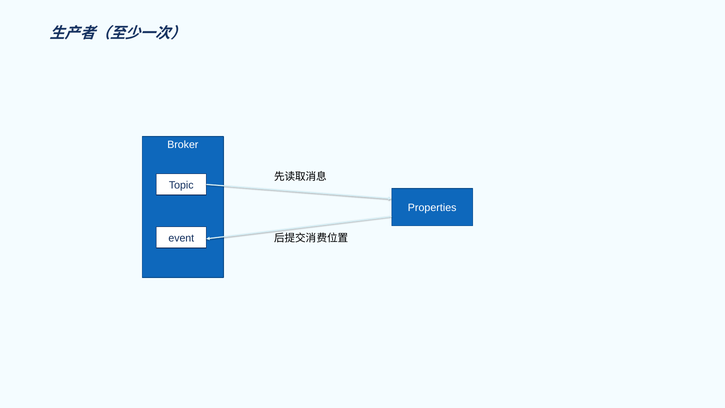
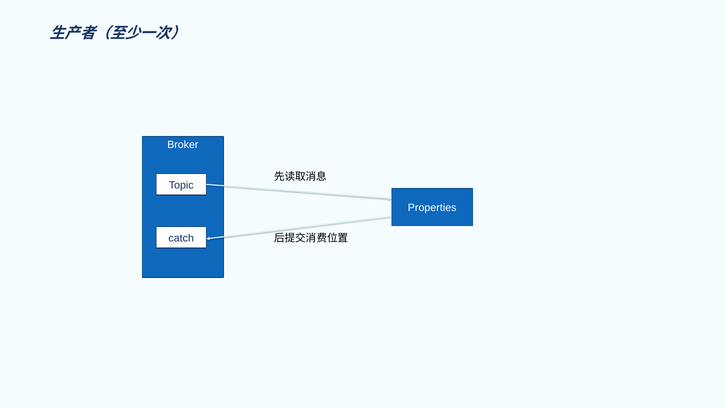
event: event -> catch
